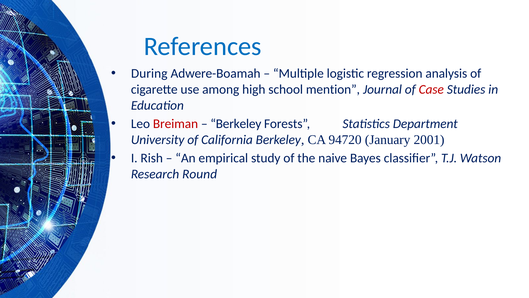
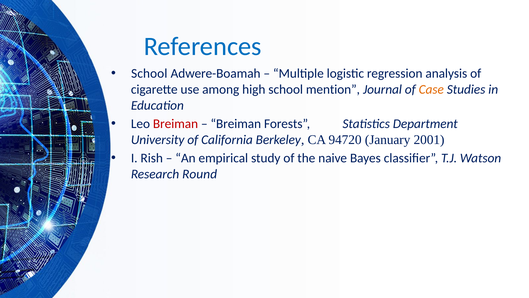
During at (149, 73): During -> School
Case colour: red -> orange
Berkeley at (236, 124): Berkeley -> Breiman
